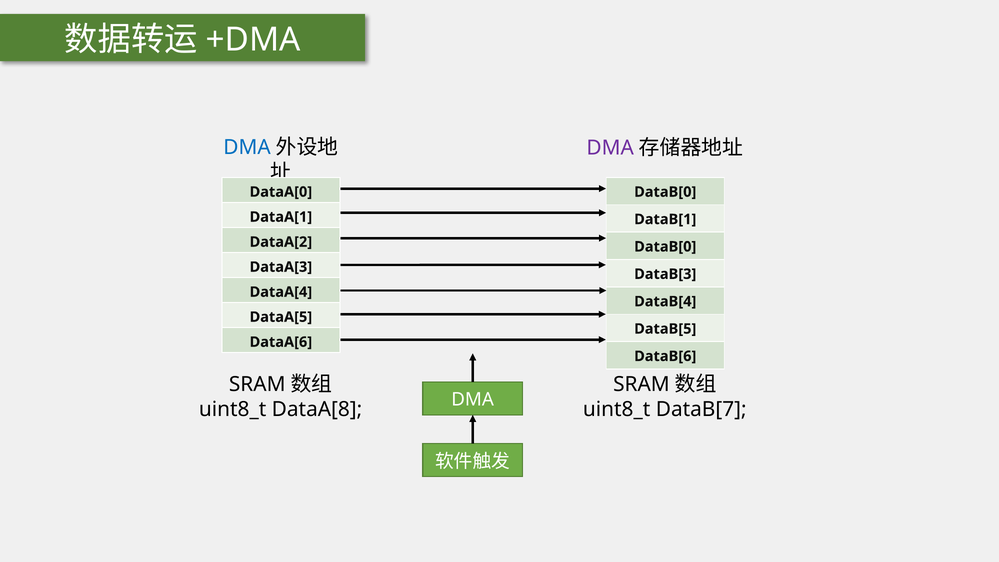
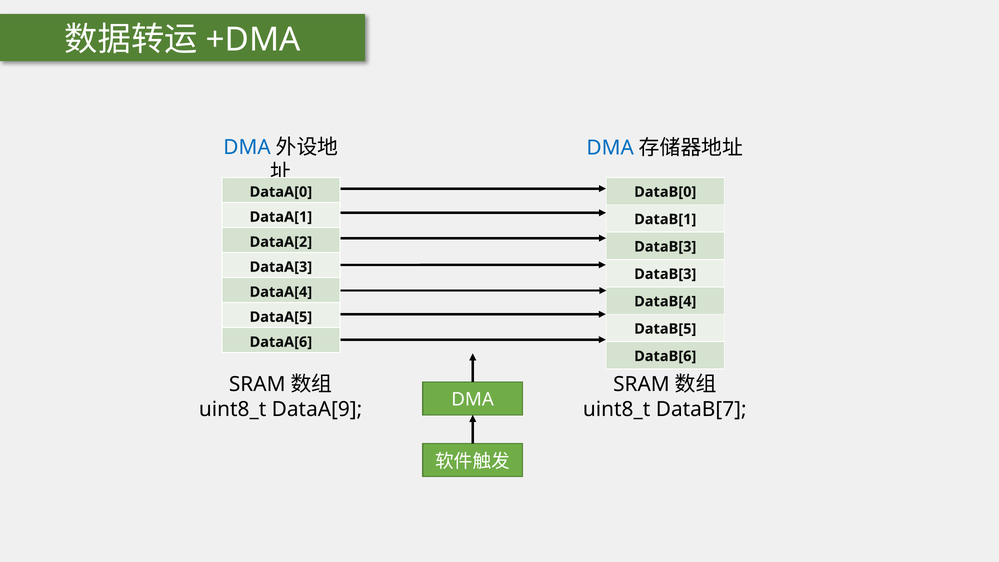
DMA at (610, 148) colour: purple -> blue
DataB[0 at (665, 247): DataB[0 -> DataB[3
DataA[8: DataA[8 -> DataA[9
